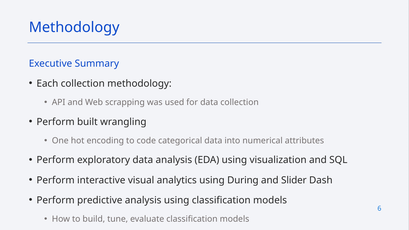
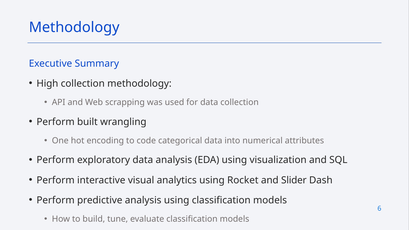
Each: Each -> High
During: During -> Rocket
